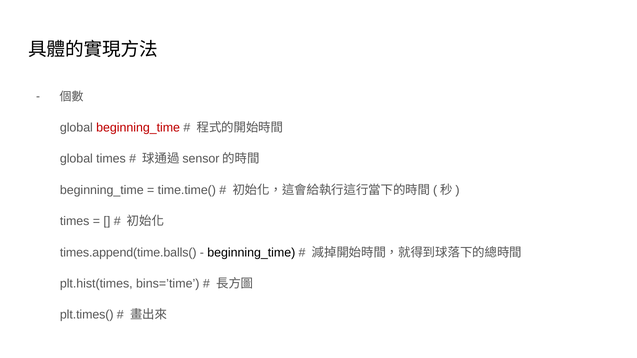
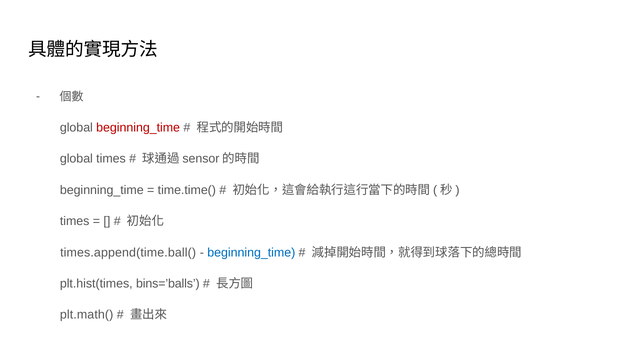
times.append(time.balls(: times.append(time.balls( -> times.append(time.ball(
beginning_time at (251, 253) colour: black -> blue
bins=’time: bins=’time -> bins=’balls
plt.times(: plt.times( -> plt.math(
